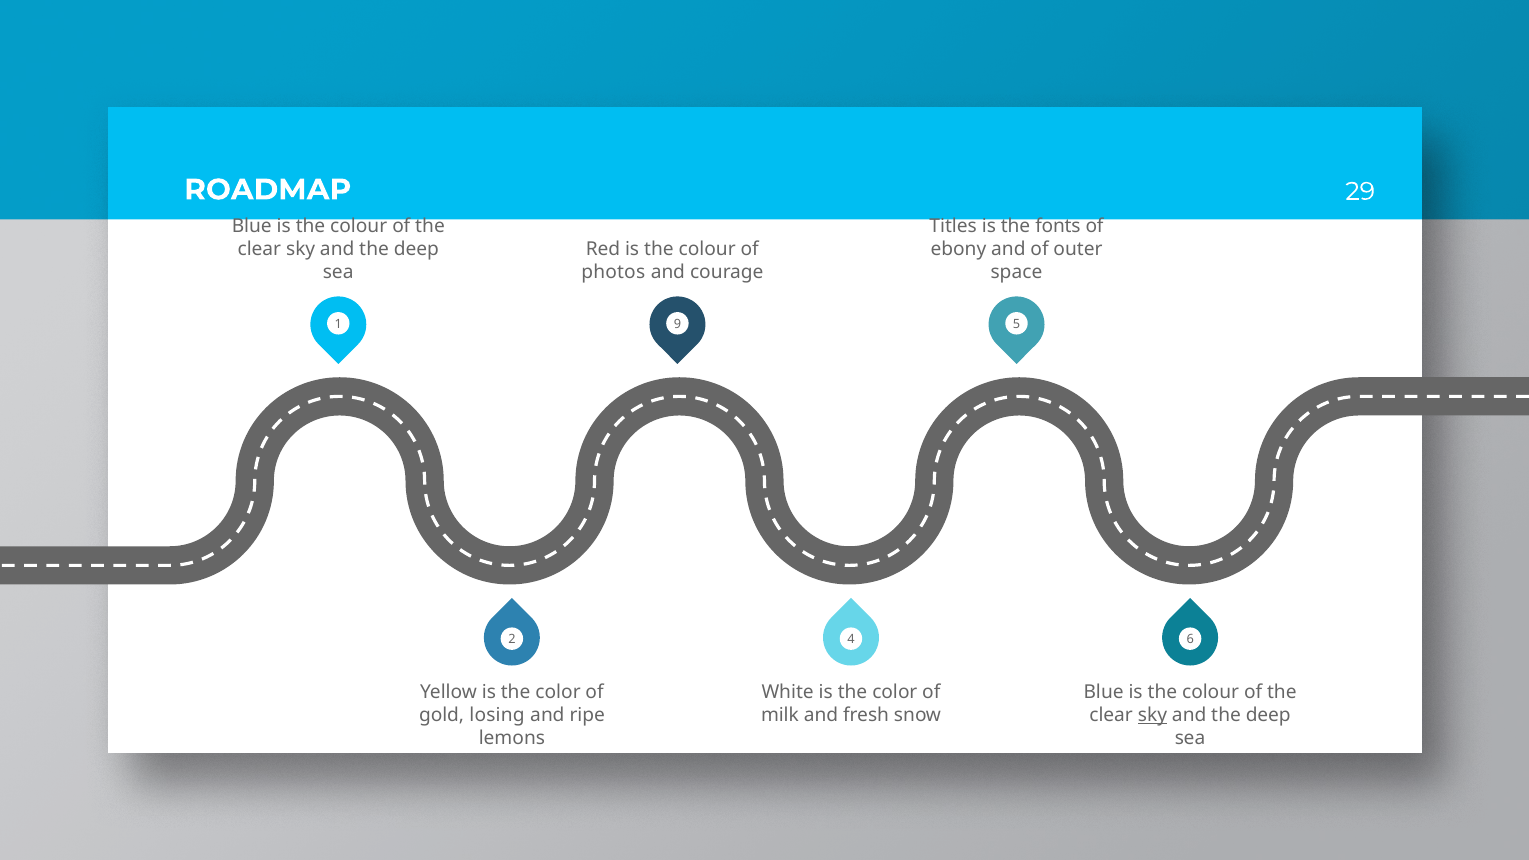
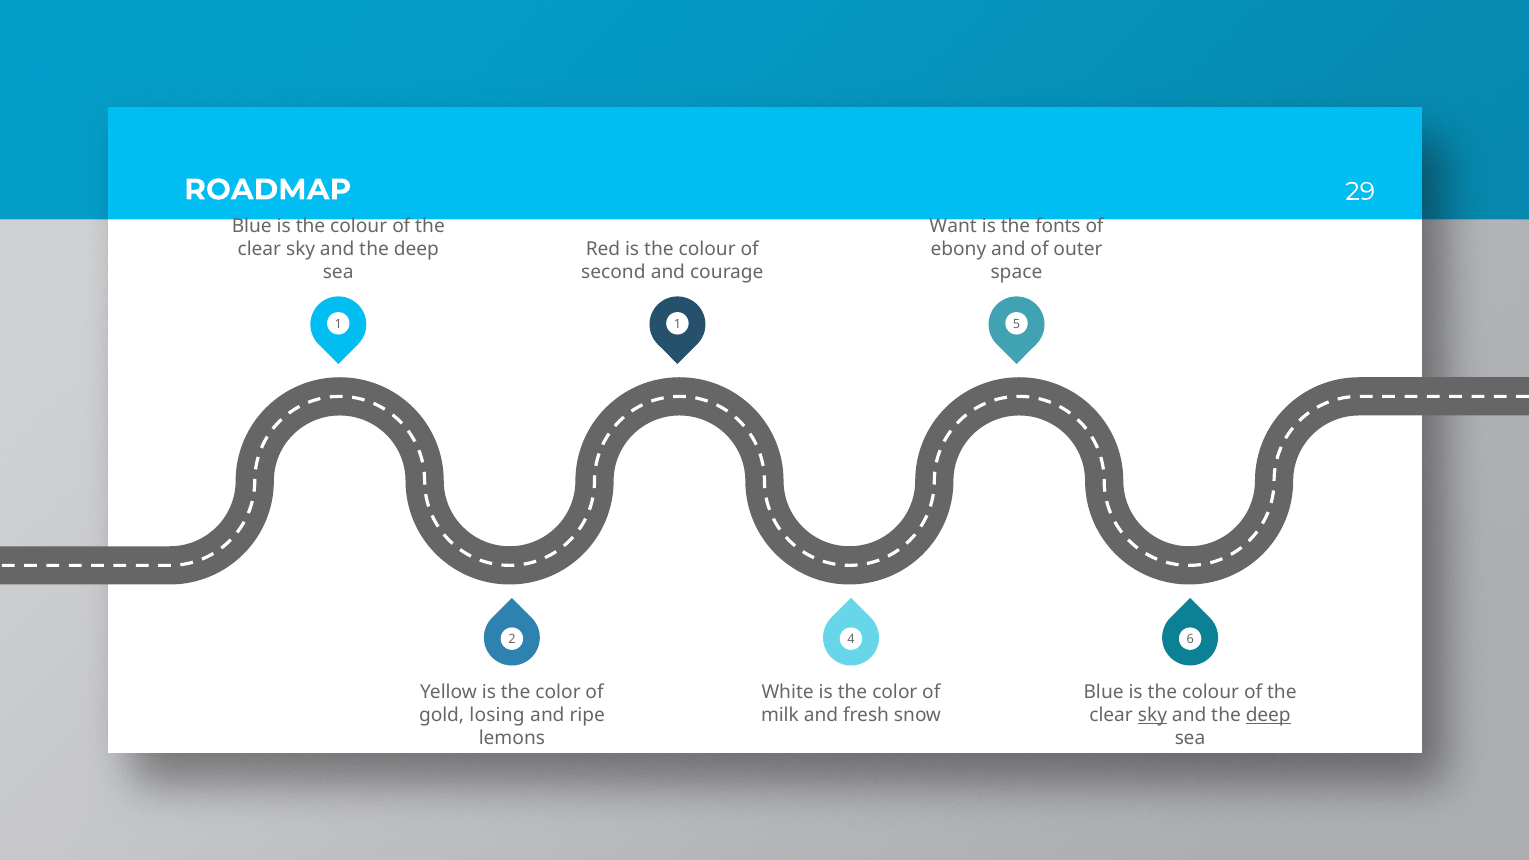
Titles: Titles -> Want
photos: photos -> second
1 9: 9 -> 1
deep at (1268, 715) underline: none -> present
